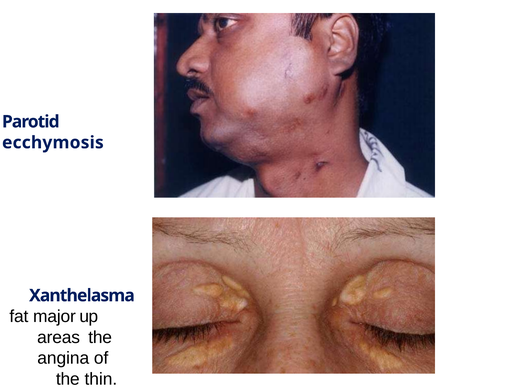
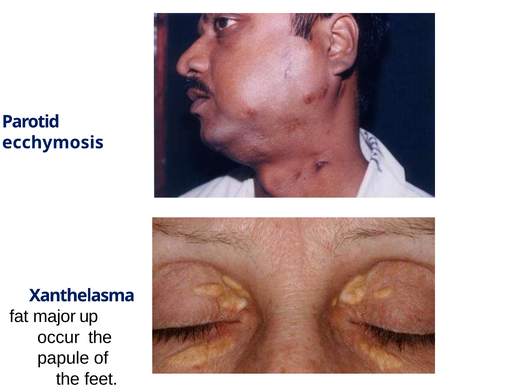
areas: areas -> occur
angina: angina -> papule
thin: thin -> feet
